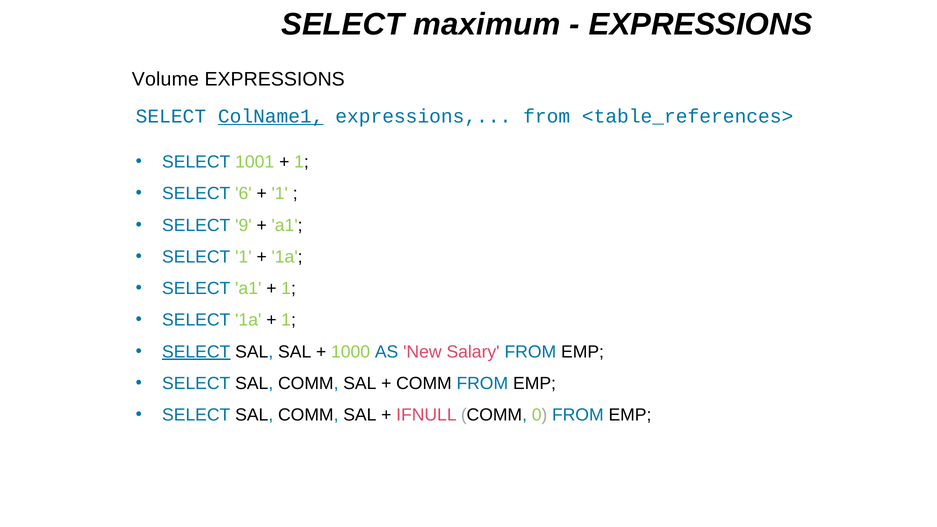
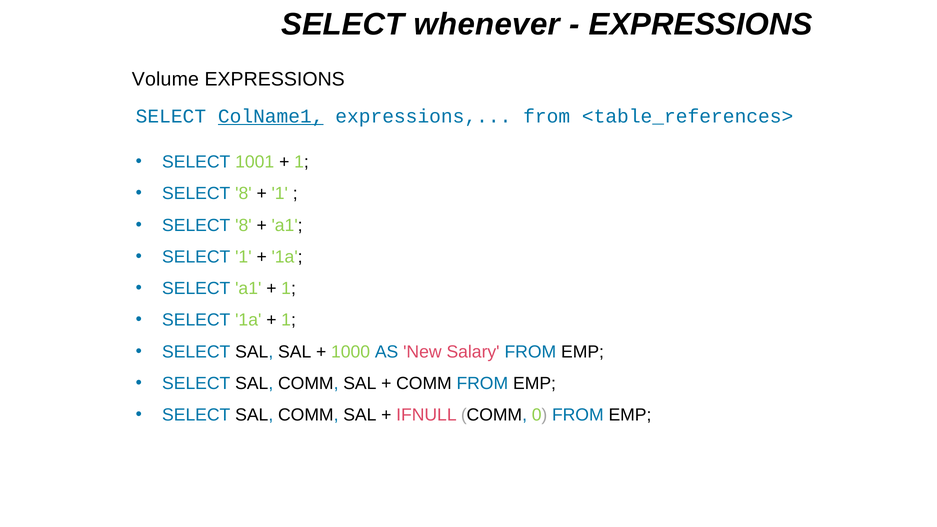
maximum: maximum -> whenever
6 at (243, 194): 6 -> 8
9 at (243, 225): 9 -> 8
SELECT at (196, 352) underline: present -> none
